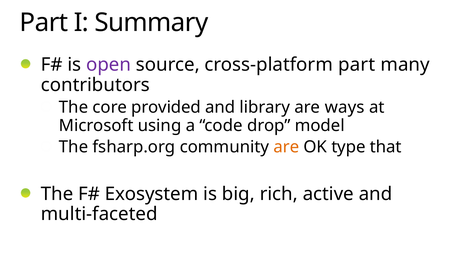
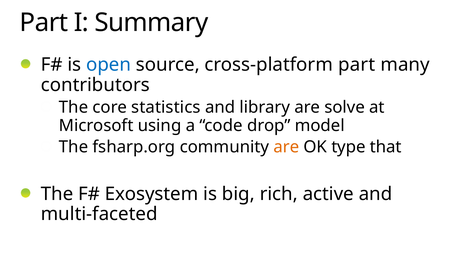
open colour: purple -> blue
provided: provided -> statistics
ways: ways -> solve
